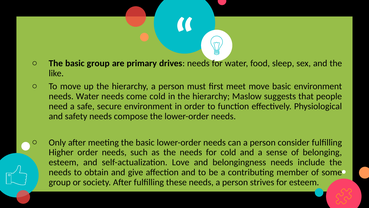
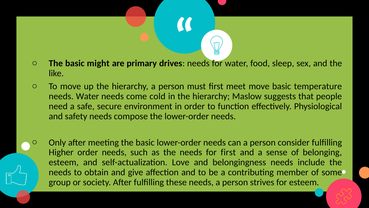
basic group: group -> might
basic environment: environment -> temperature
for cold: cold -> first
